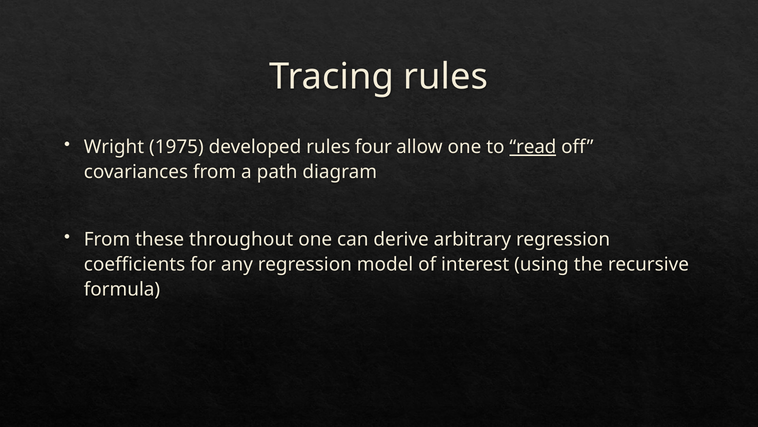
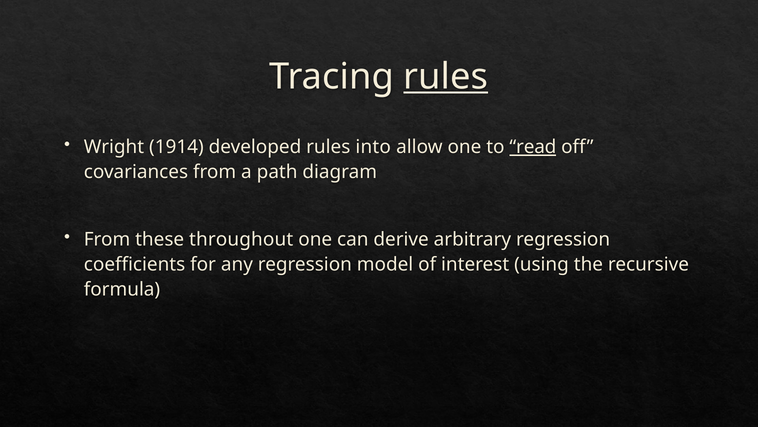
rules at (446, 77) underline: none -> present
1975: 1975 -> 1914
four: four -> into
